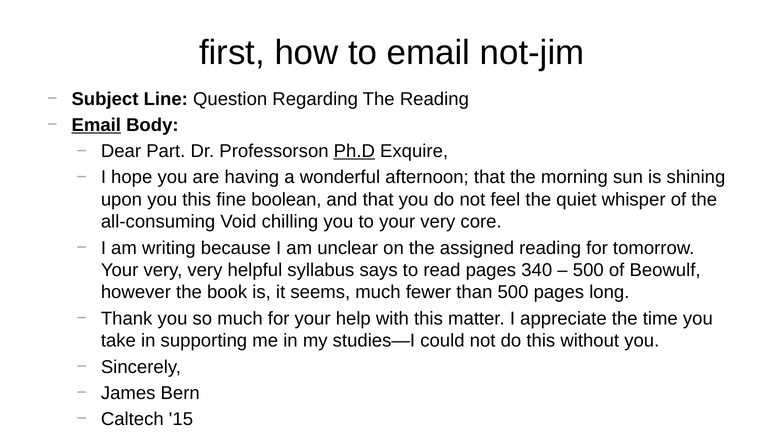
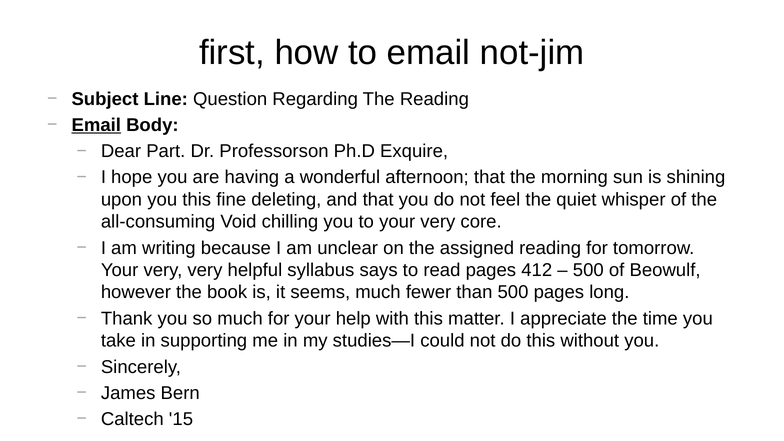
Ph.D underline: present -> none
boolean: boolean -> deleting
340: 340 -> 412
